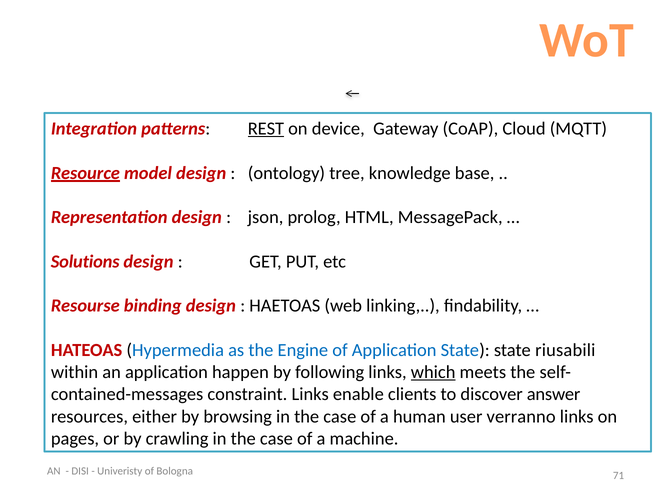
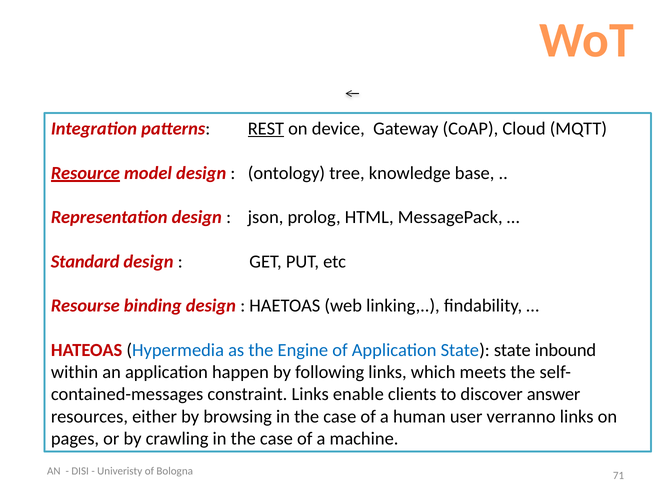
Solutions: Solutions -> Standard
riusabili: riusabili -> inbound
which underline: present -> none
